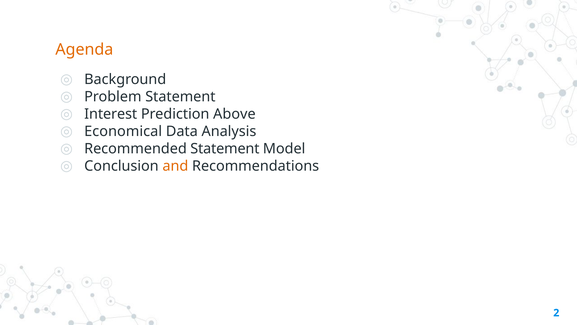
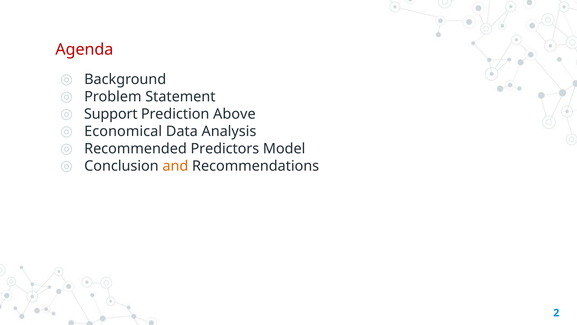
Agenda colour: orange -> red
Interest: Interest -> Support
Recommended Statement: Statement -> Predictors
